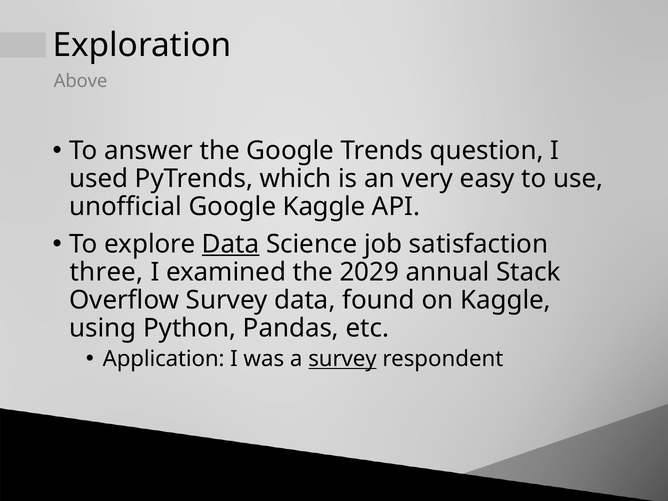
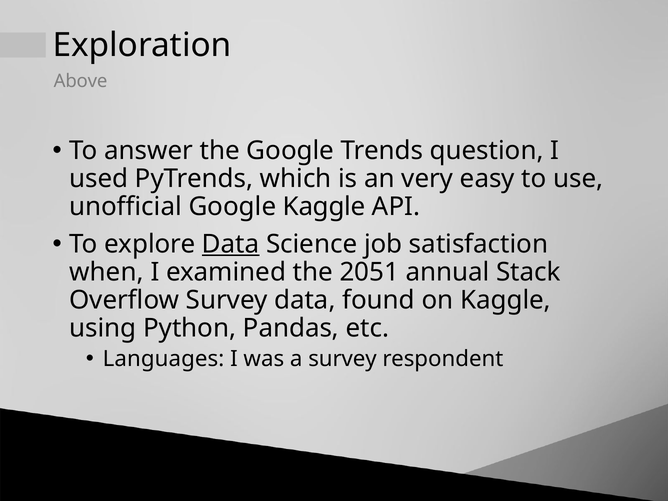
three: three -> when
2029: 2029 -> 2051
Application: Application -> Languages
survey at (342, 359) underline: present -> none
